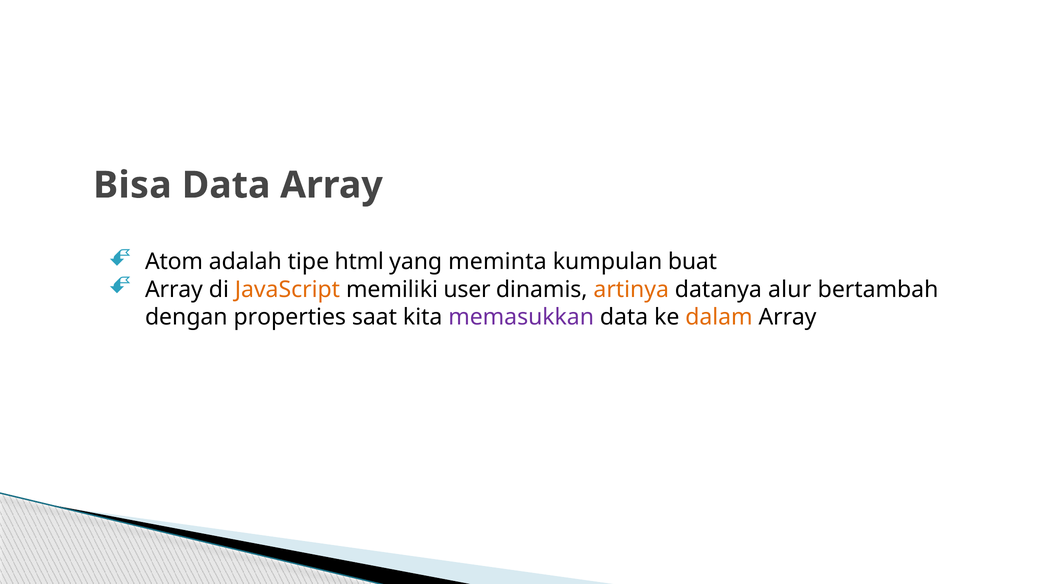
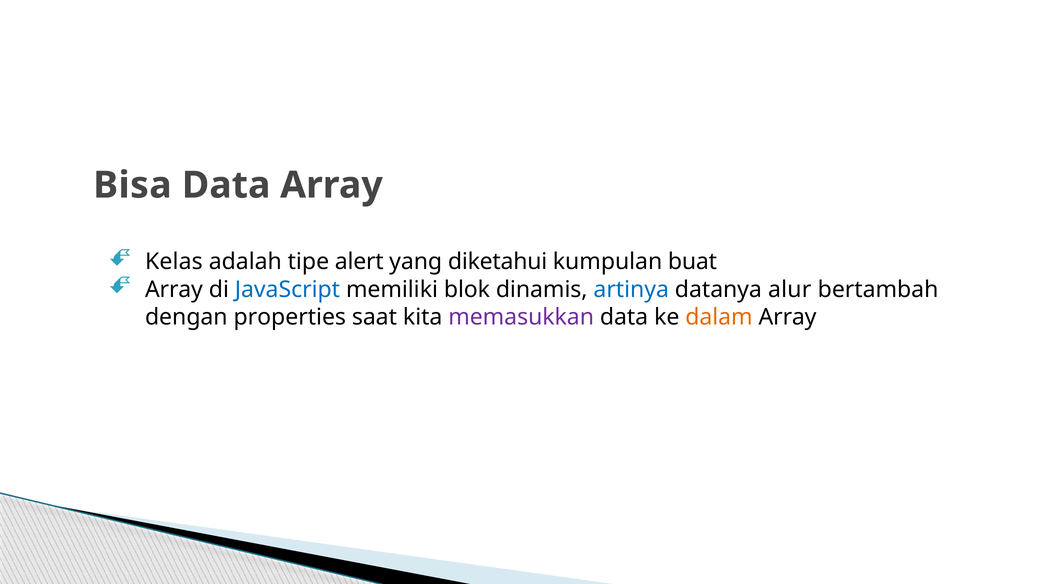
Atom: Atom -> Kelas
html: html -> alert
meminta: meminta -> diketahui
JavaScript colour: orange -> blue
user: user -> blok
artinya colour: orange -> blue
